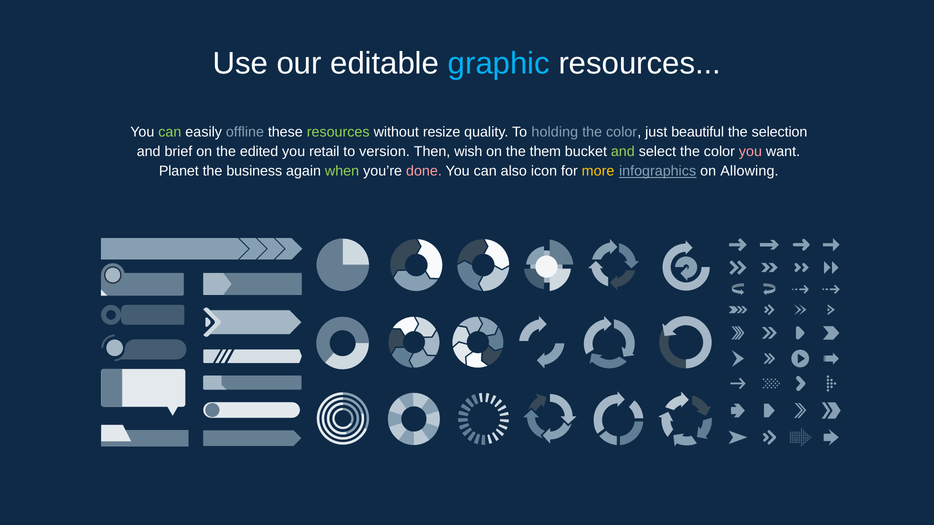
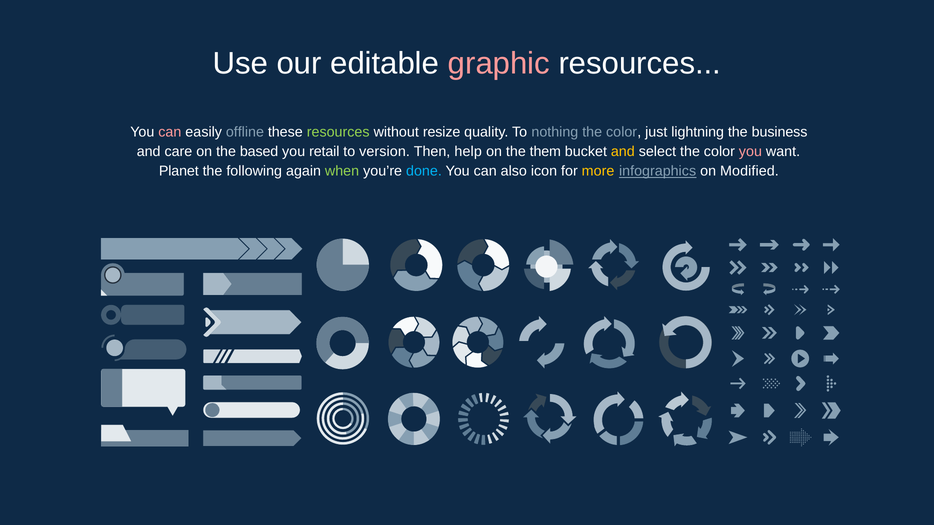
graphic colour: light blue -> pink
can at (170, 132) colour: light green -> pink
holding: holding -> nothing
beautiful: beautiful -> lightning
selection: selection -> business
brief: brief -> care
edited: edited -> based
wish: wish -> help
and at (623, 152) colour: light green -> yellow
business: business -> following
done colour: pink -> light blue
Allowing: Allowing -> Modified
